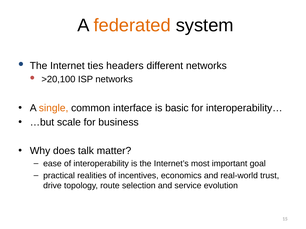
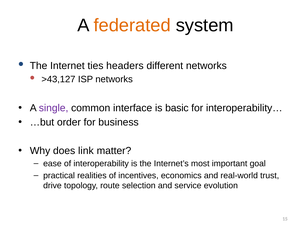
>20,100: >20,100 -> >43,127
single colour: orange -> purple
scale: scale -> order
talk: talk -> link
